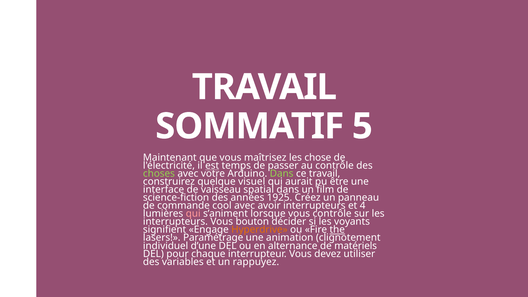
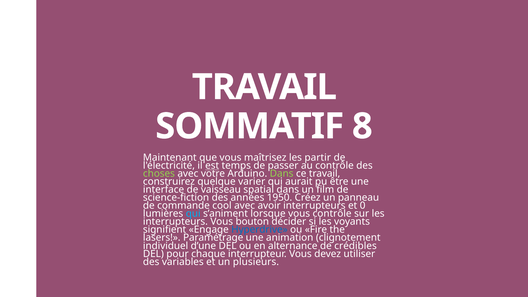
5: 5 -> 8
chose: chose -> partir
visuel: visuel -> varier
1925: 1925 -> 1950
4: 4 -> 0
qui at (193, 214) colour: pink -> light blue
Hyperdrive colour: orange -> blue
the underline: present -> none
matériels: matériels -> crédibles
rappuyez: rappuyez -> plusieurs
